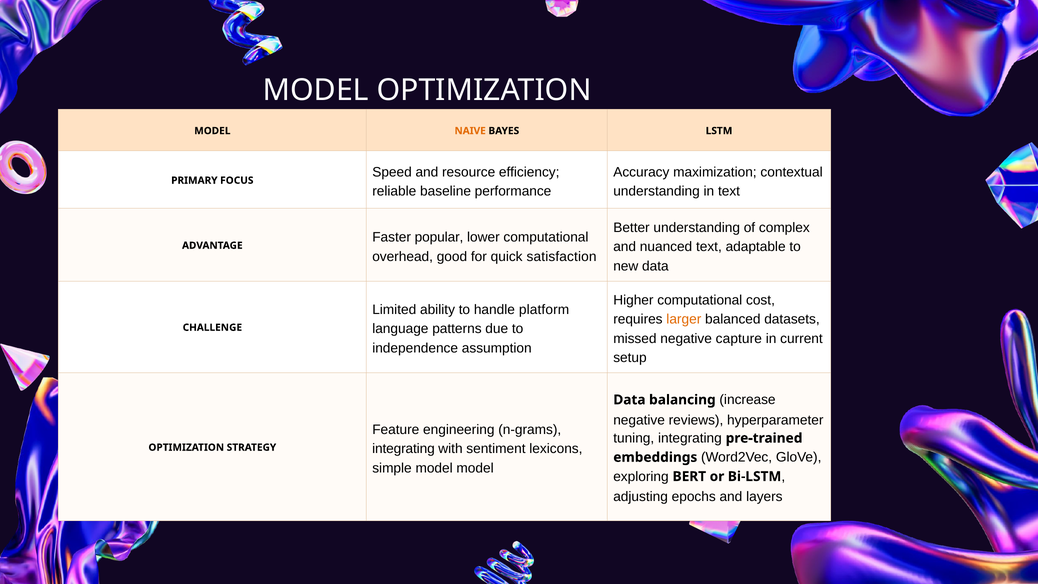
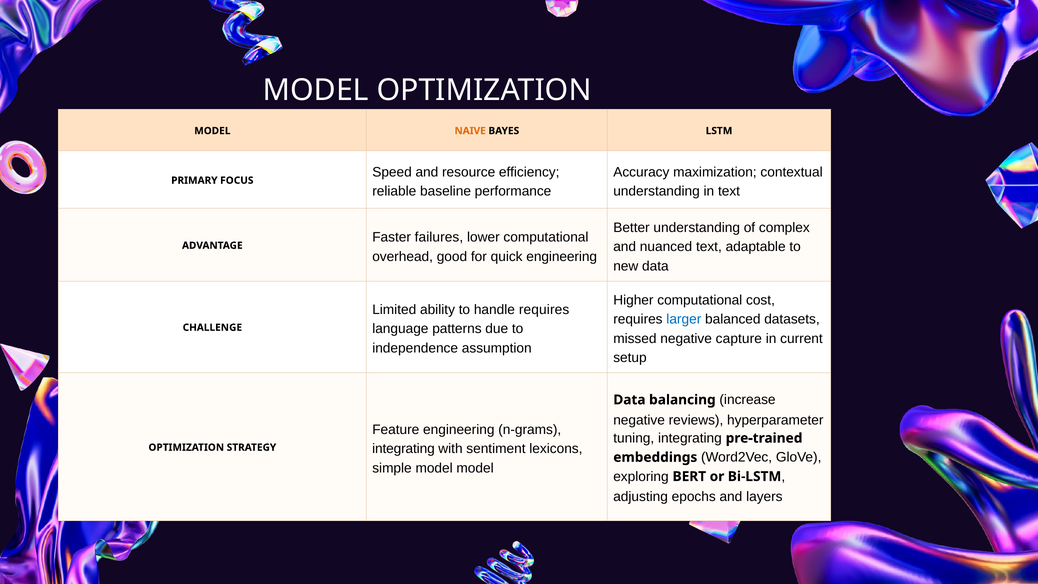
popular: popular -> failures
quick satisfaction: satisfaction -> engineering
handle platform: platform -> requires
larger colour: orange -> blue
